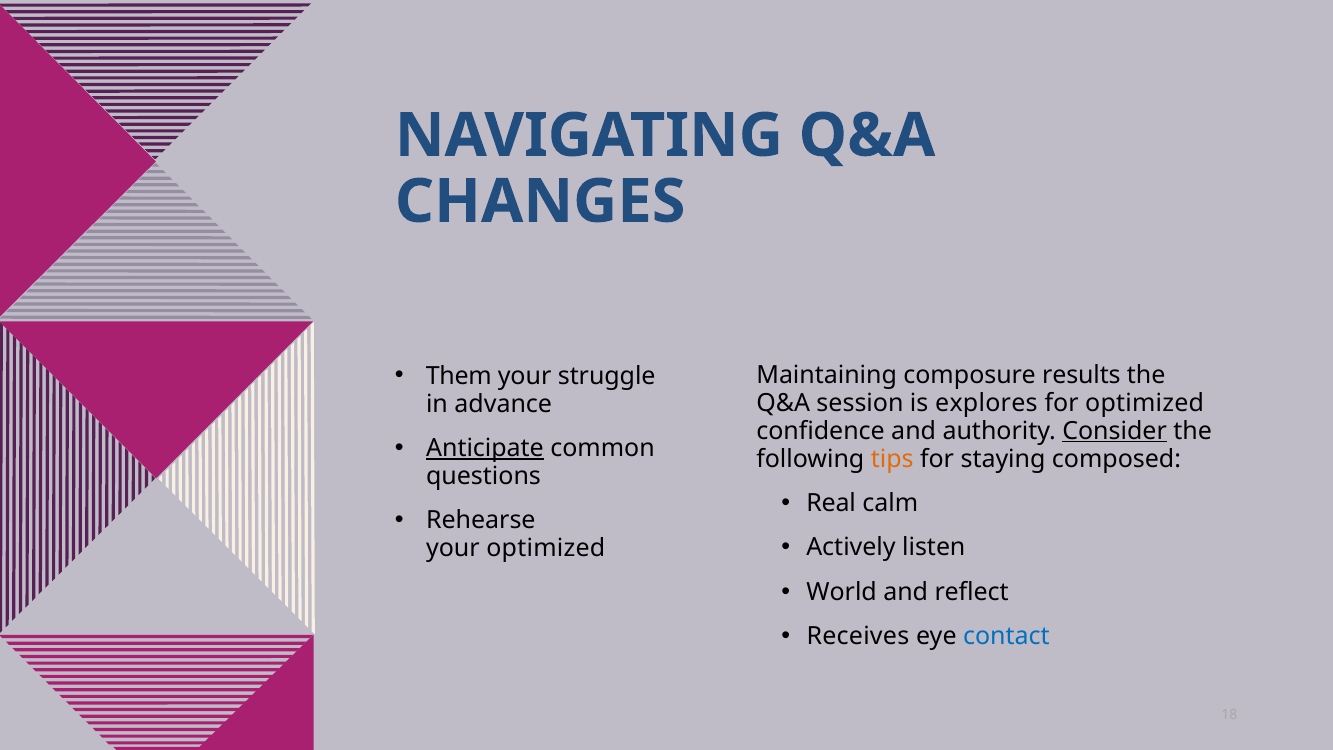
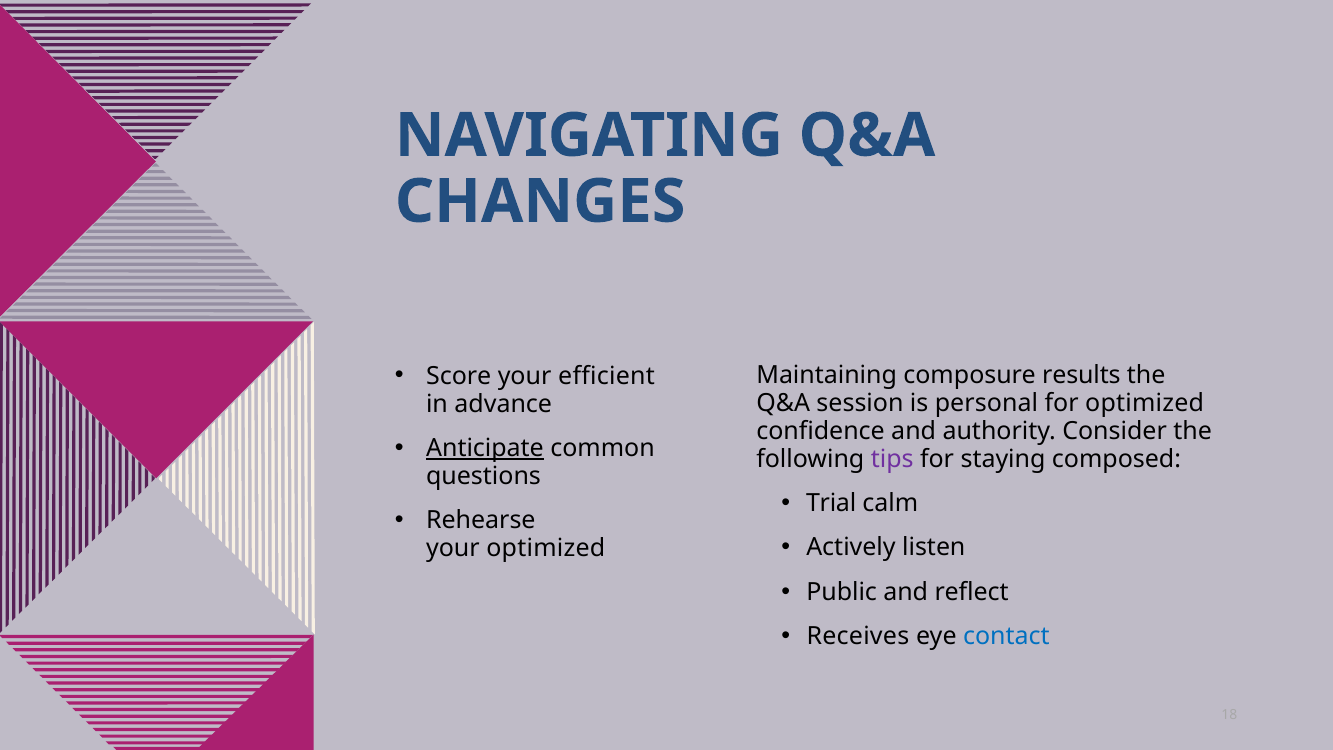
Them: Them -> Score
struggle: struggle -> efficient
explores: explores -> personal
Consider underline: present -> none
tips colour: orange -> purple
Real: Real -> Trial
World: World -> Public
